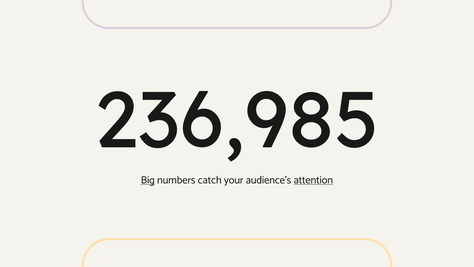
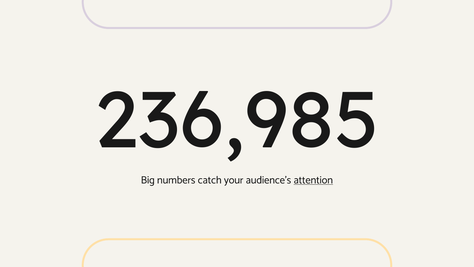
Big underline: present -> none
